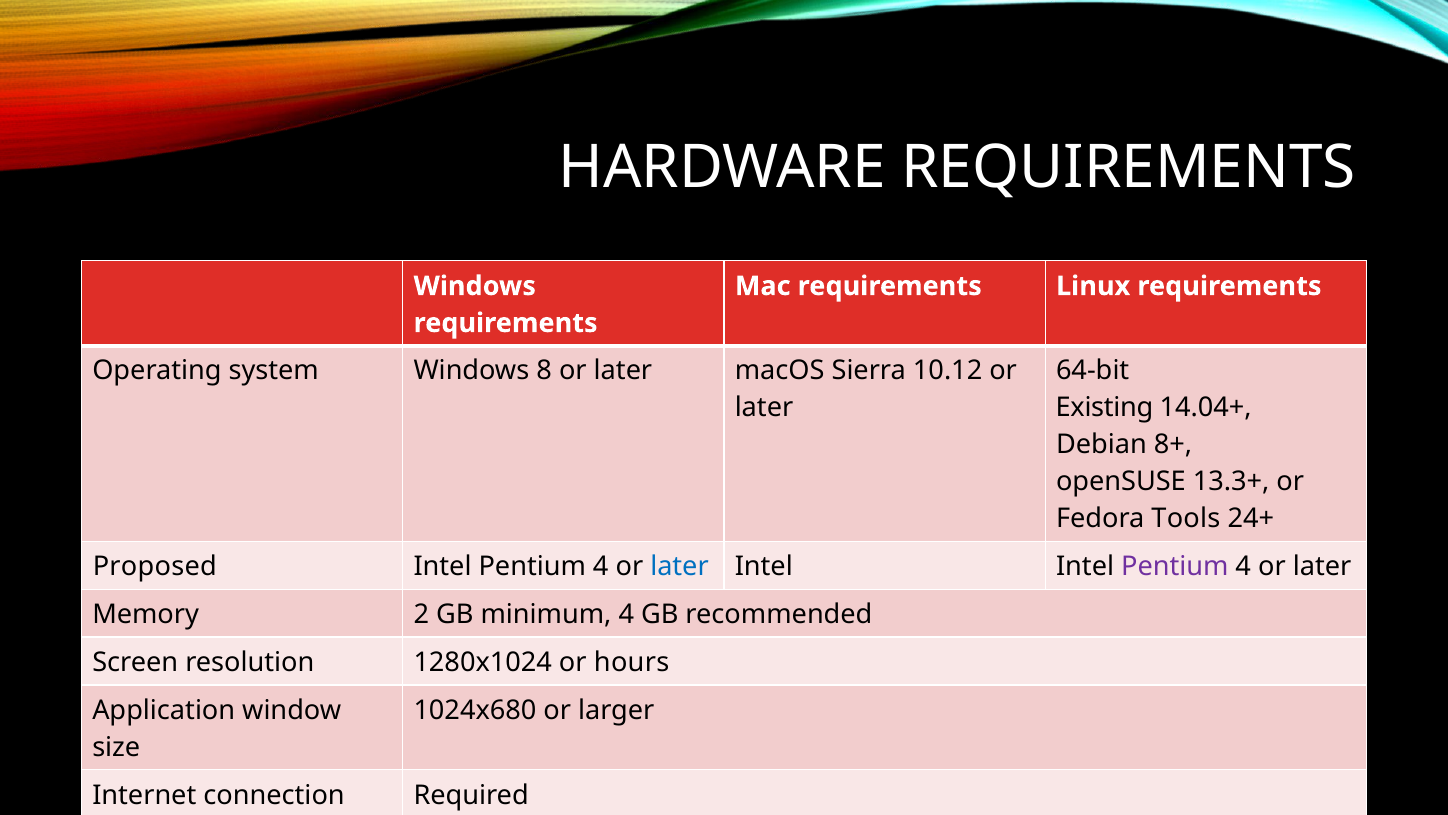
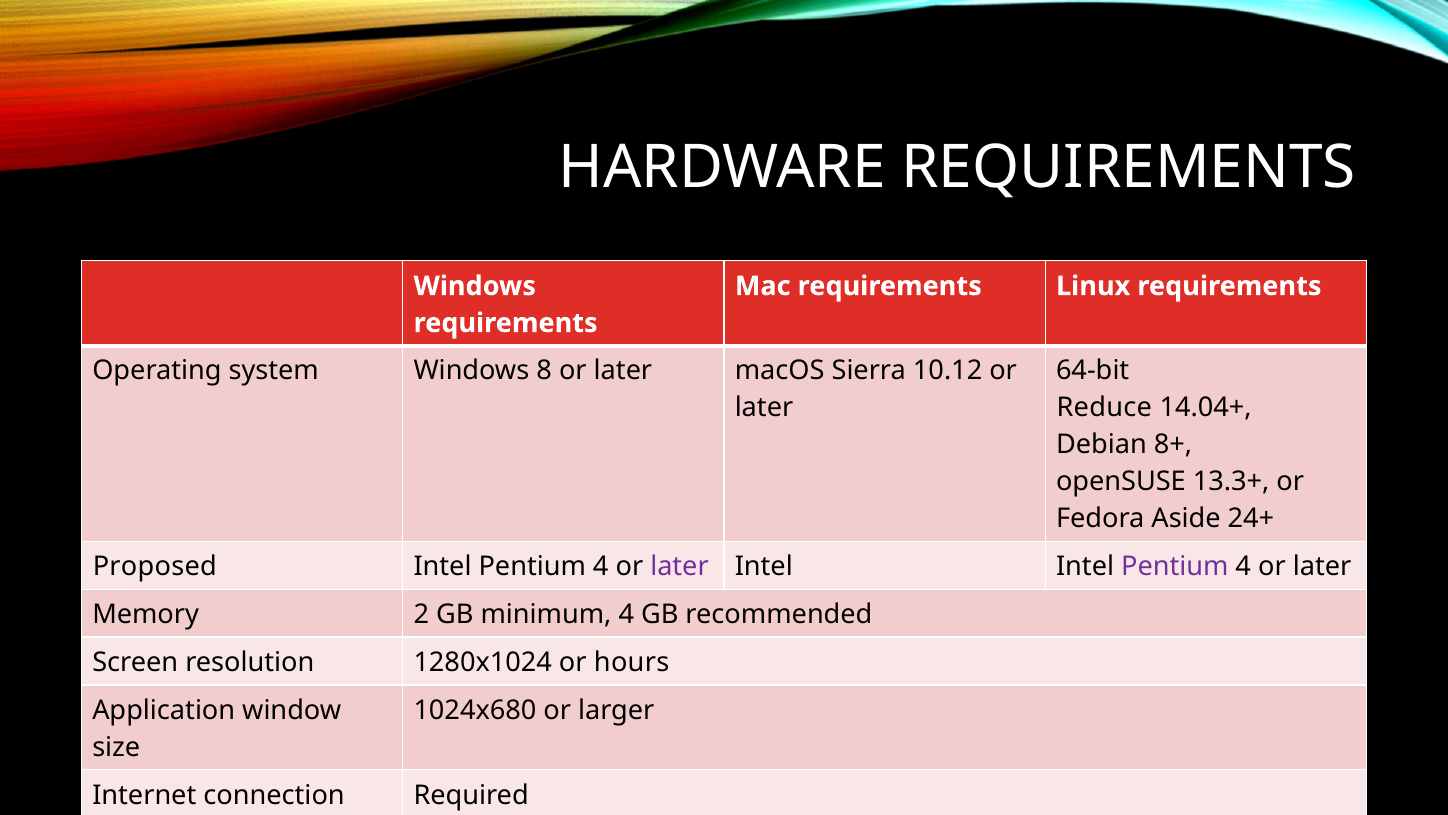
Existing: Existing -> Reduce
Tools: Tools -> Aside
later at (680, 566) colour: blue -> purple
